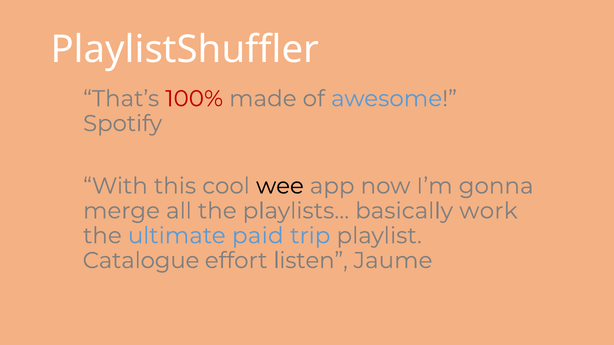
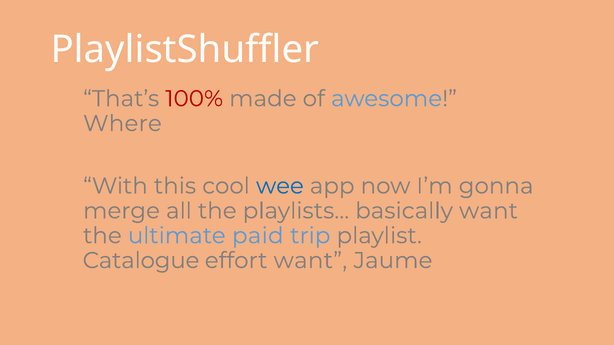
Spotify: Spotify -> Where
wee colour: black -> blue
basically work: work -> want
effort listen: listen -> want
